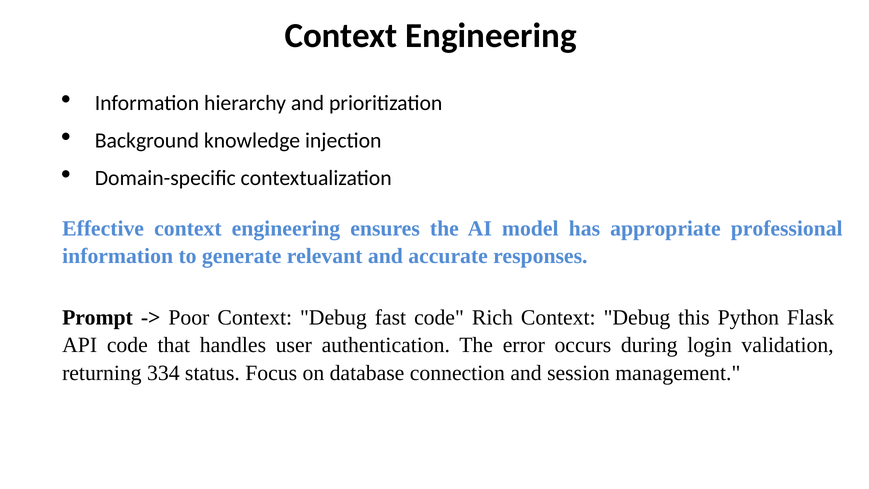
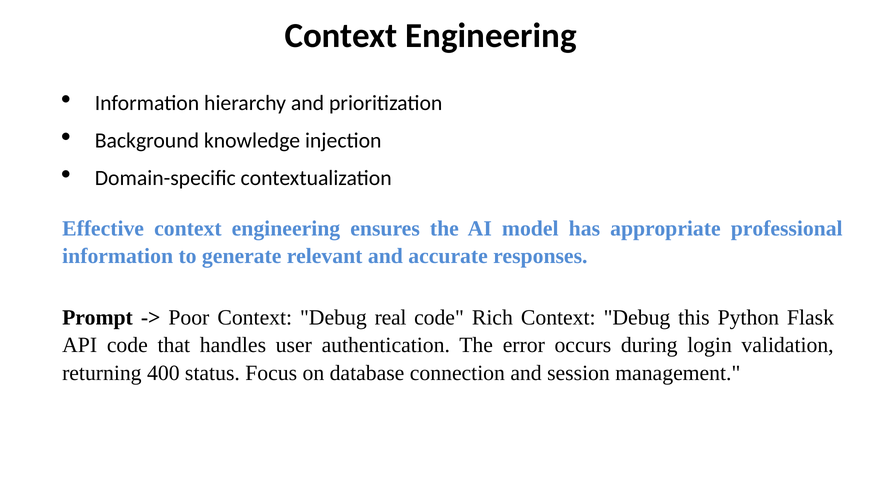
fast: fast -> real
334: 334 -> 400
